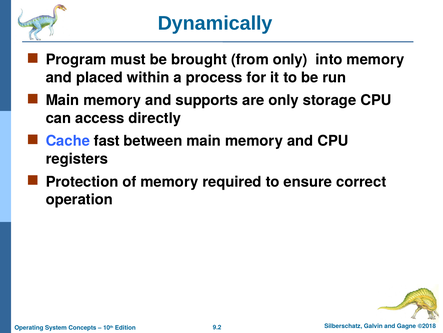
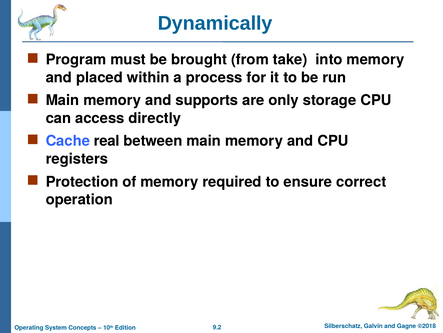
from only: only -> take
fast: fast -> real
